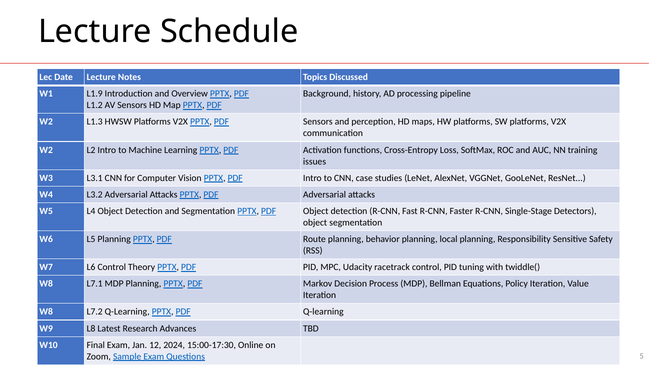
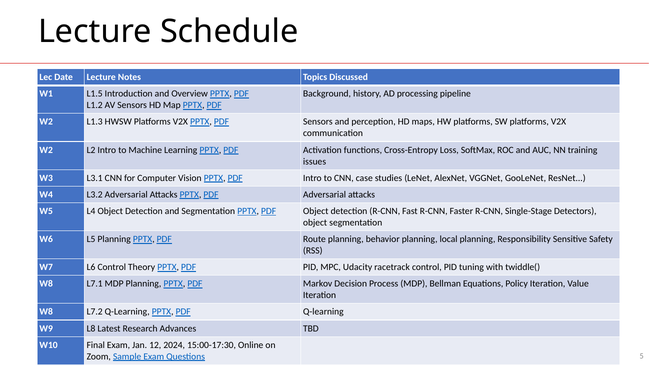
L1.9: L1.9 -> L1.5
